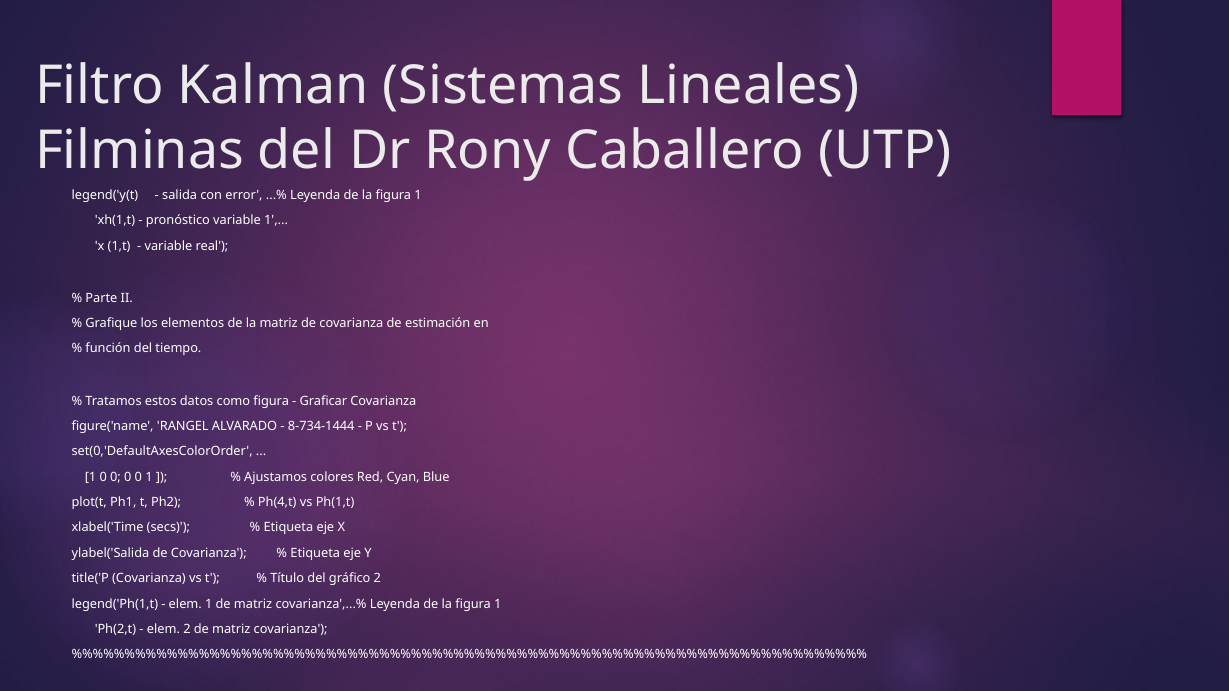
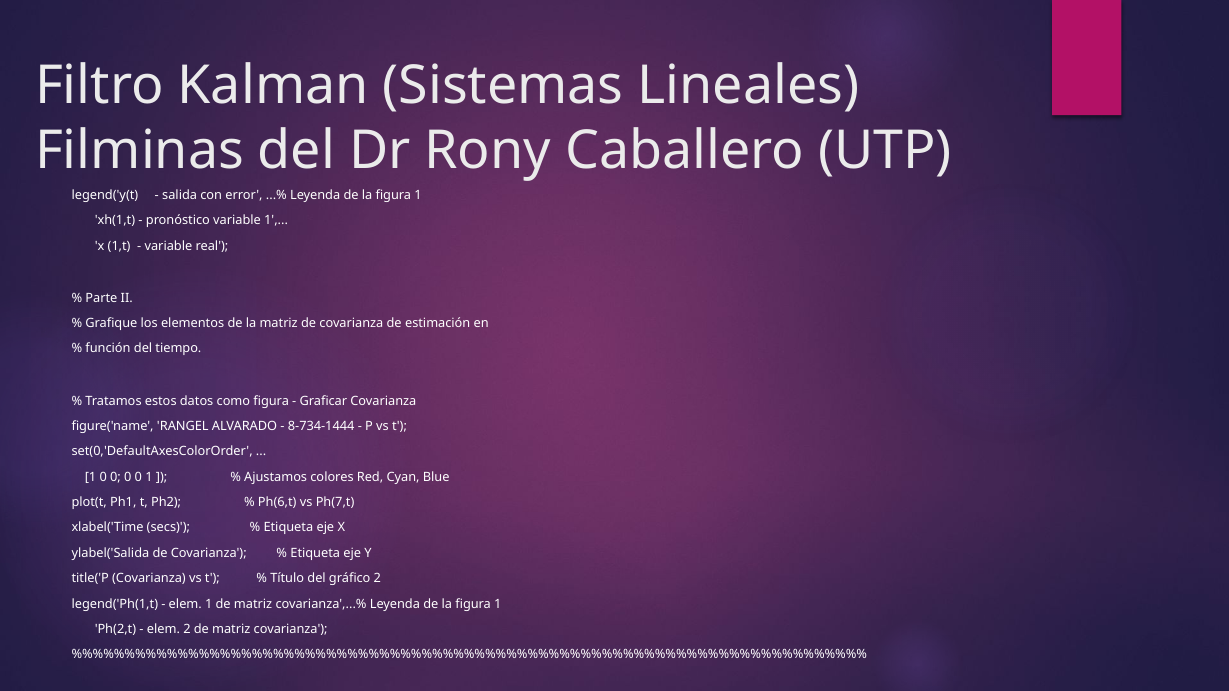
Ph(4,t: Ph(4,t -> Ph(6,t
Ph(1,t: Ph(1,t -> Ph(7,t
